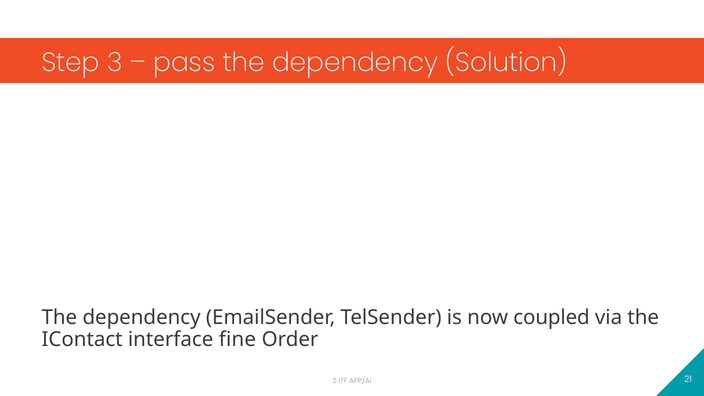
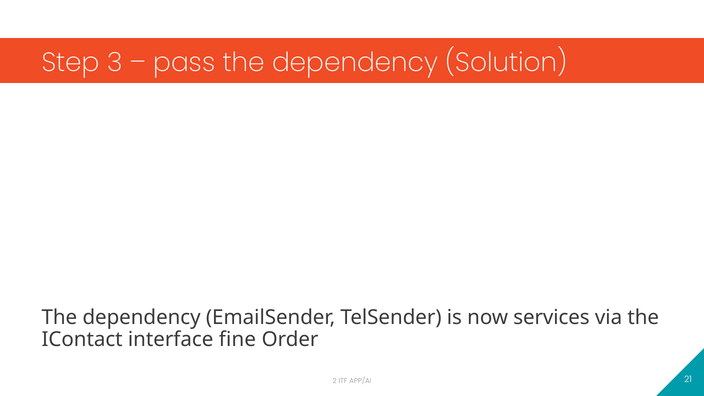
coupled: coupled -> services
